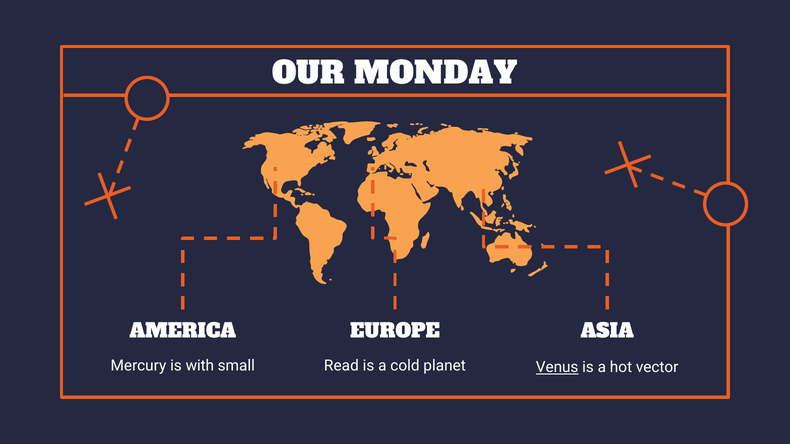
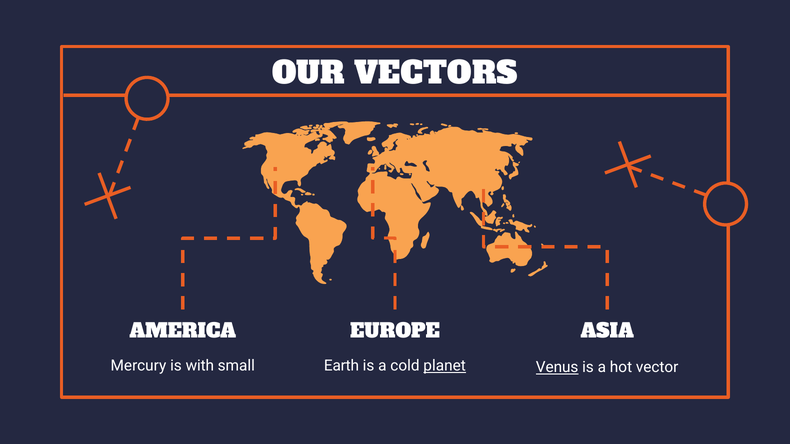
MONDAY: MONDAY -> VECTORS
Read: Read -> Earth
planet underline: none -> present
